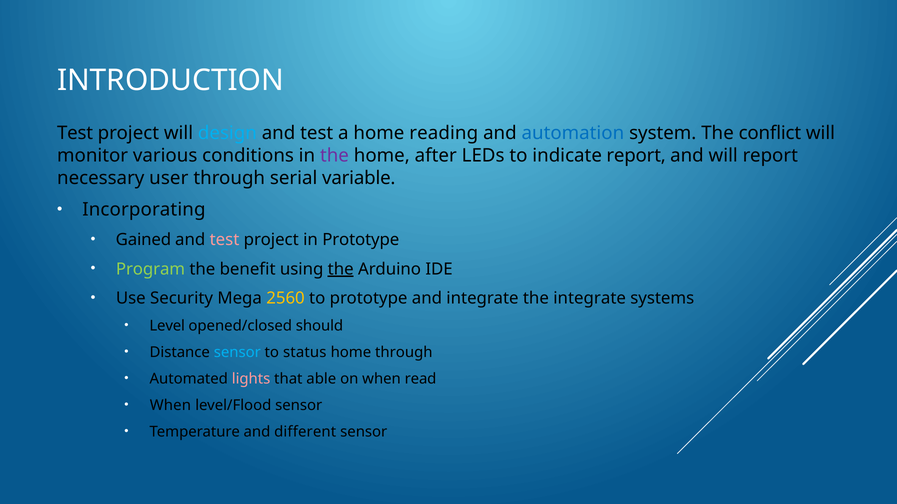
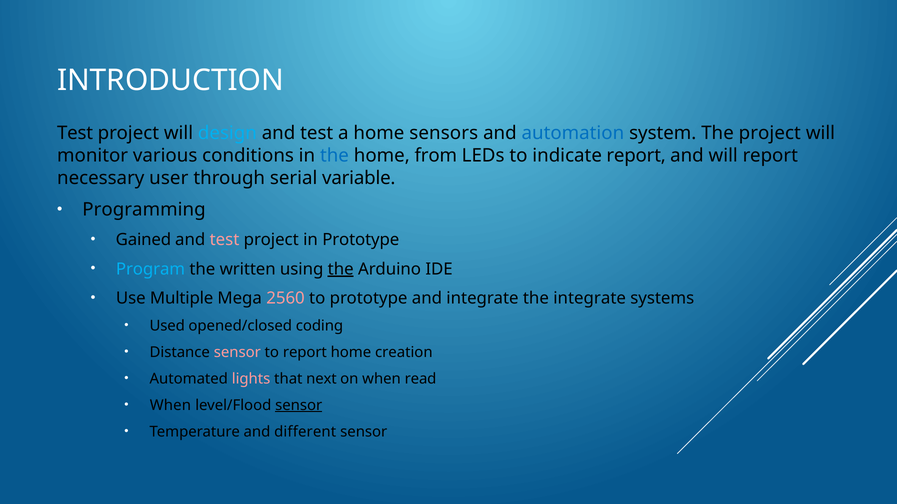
reading: reading -> sensors
The conflict: conflict -> project
the at (334, 156) colour: purple -> blue
after: after -> from
Incorporating: Incorporating -> Programming
Program colour: light green -> light blue
benefit: benefit -> written
Security: Security -> Multiple
2560 colour: yellow -> pink
Level: Level -> Used
should: should -> coding
sensor at (237, 353) colour: light blue -> pink
to status: status -> report
home through: through -> creation
able: able -> next
sensor at (299, 406) underline: none -> present
